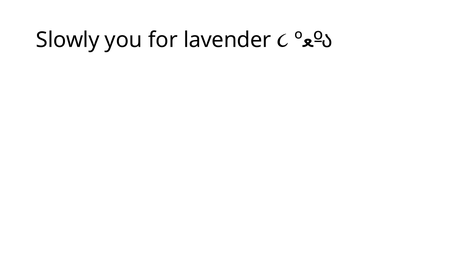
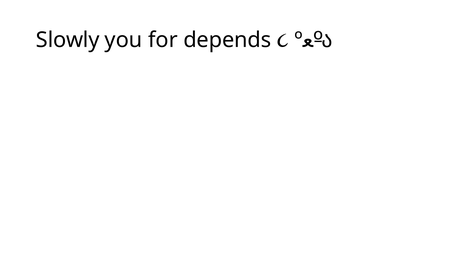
lavender: lavender -> depends
